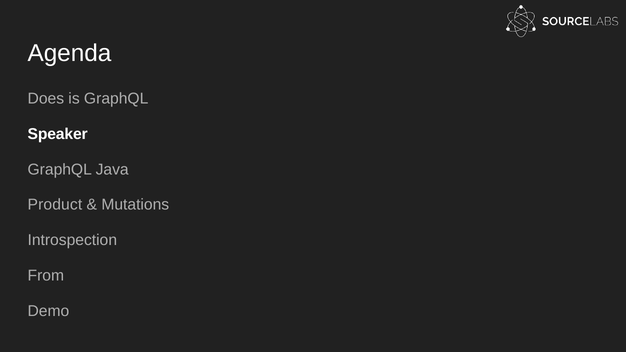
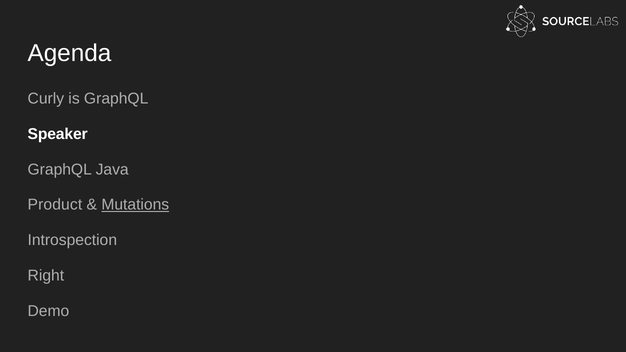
Does: Does -> Curly
Mutations underline: none -> present
From: From -> Right
